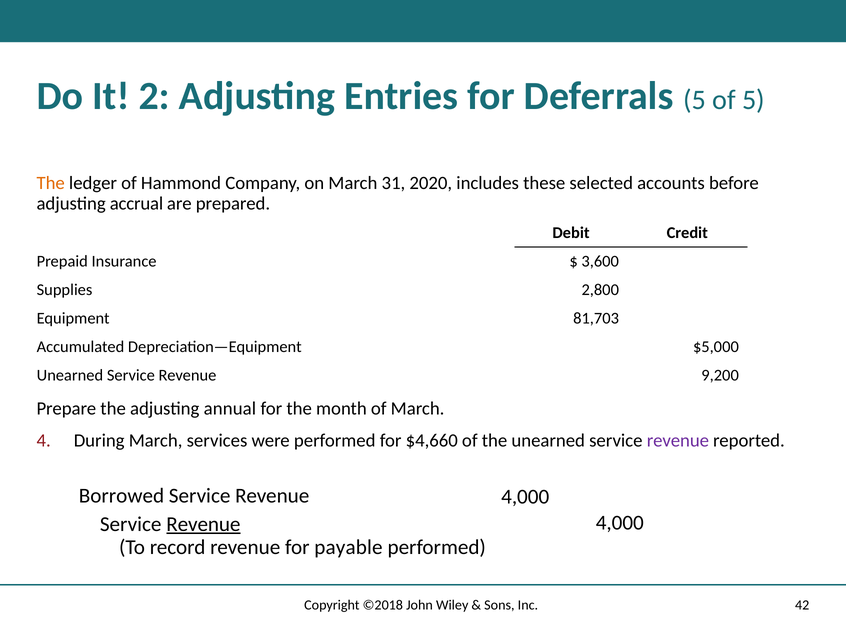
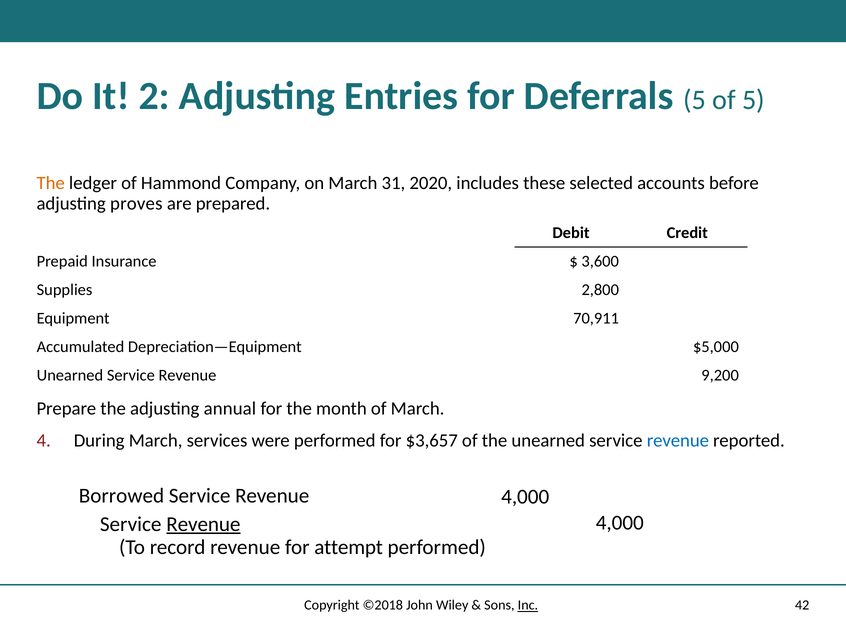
accrual: accrual -> proves
81,703: 81,703 -> 70,911
$4,660: $4,660 -> $3,657
revenue at (678, 441) colour: purple -> blue
payable: payable -> attempt
Inc underline: none -> present
